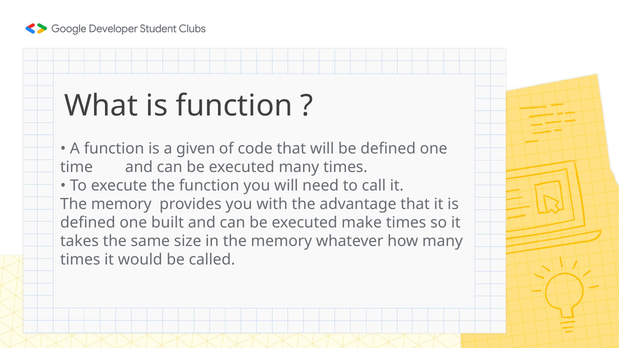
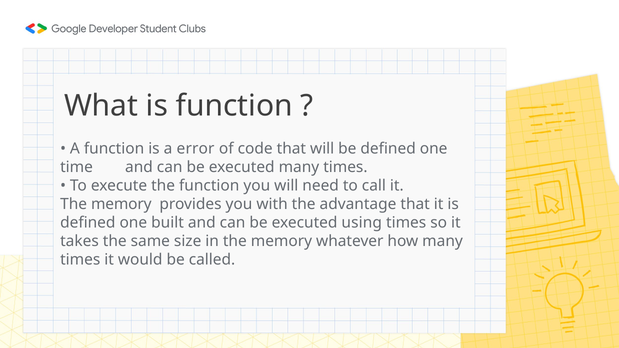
given: given -> error
make: make -> using
